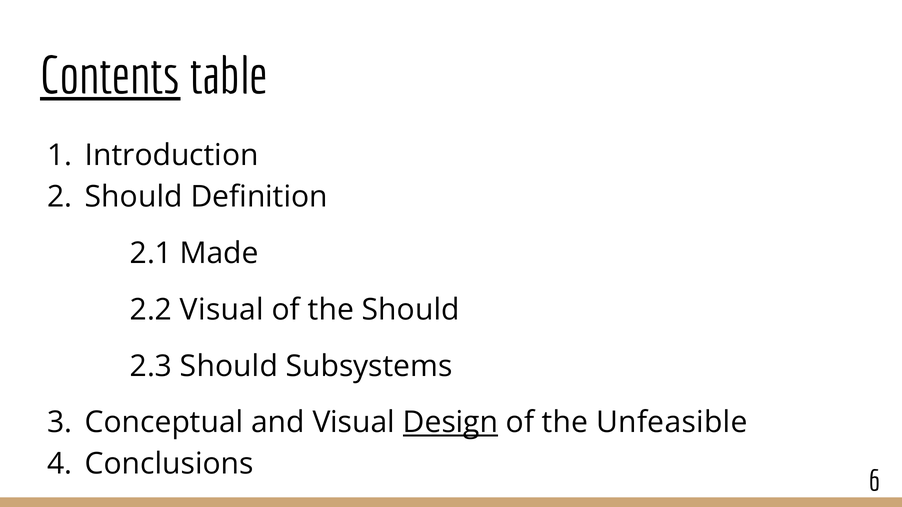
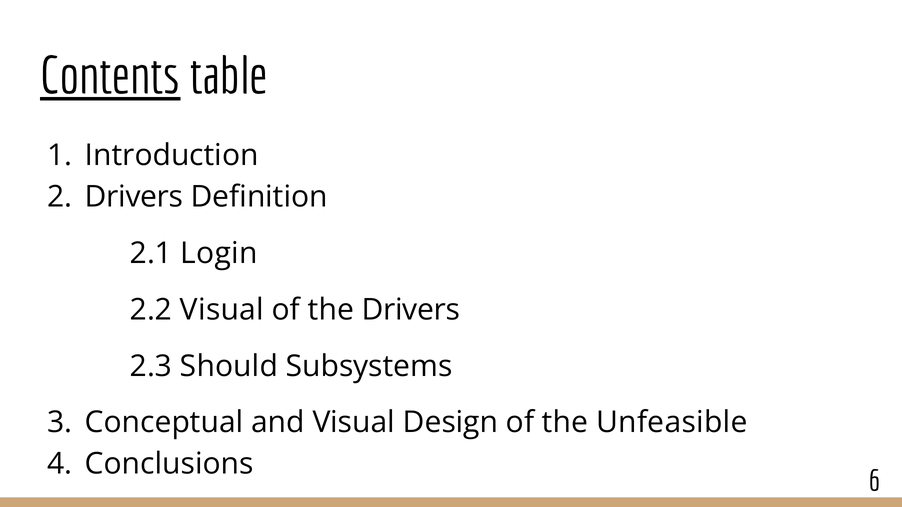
Should at (134, 197): Should -> Drivers
Made: Made -> Login
the Should: Should -> Drivers
Design underline: present -> none
